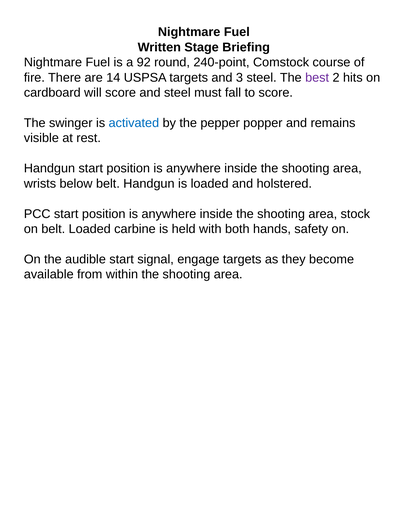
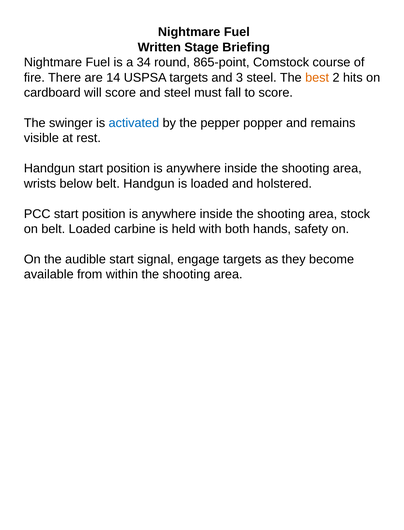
92: 92 -> 34
240-point: 240-point -> 865-point
best colour: purple -> orange
